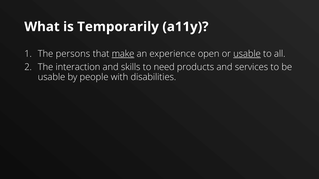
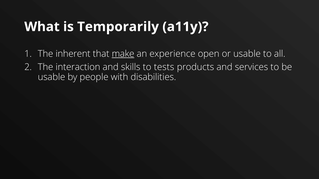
persons: persons -> inherent
usable at (247, 54) underline: present -> none
need: need -> tests
